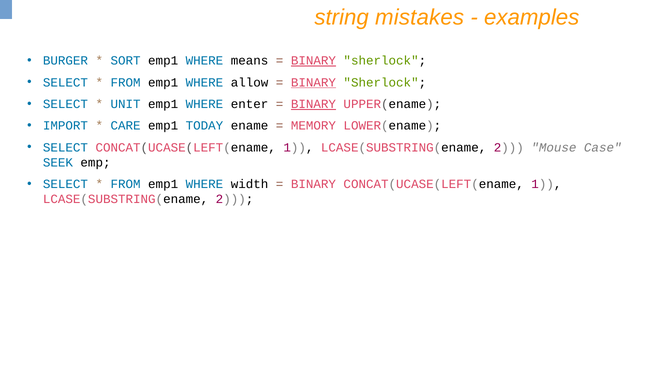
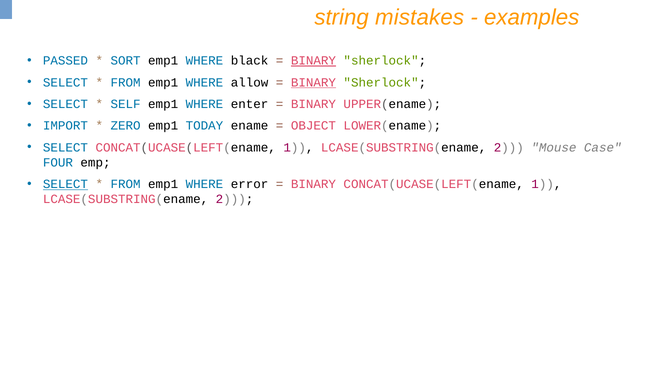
BURGER: BURGER -> PASSED
means: means -> black
UNIT: UNIT -> SELF
BINARY at (313, 104) underline: present -> none
CARE: CARE -> ZERO
MEMORY: MEMORY -> OBJECT
SEEK: SEEK -> FOUR
SELECT at (65, 184) underline: none -> present
width: width -> error
